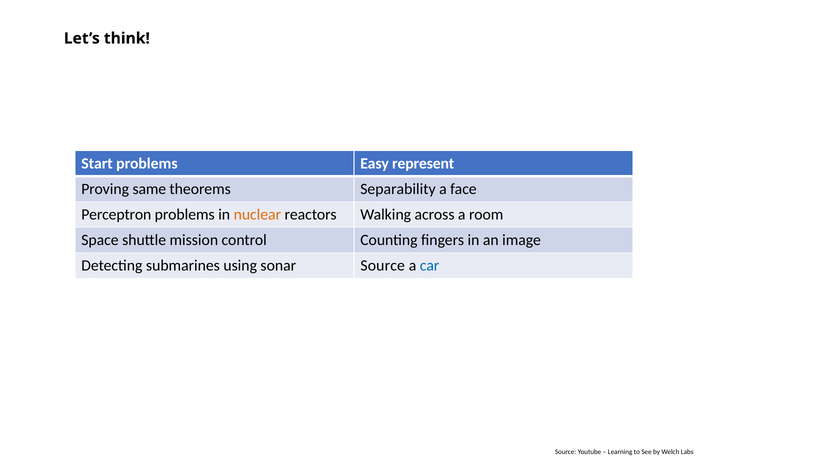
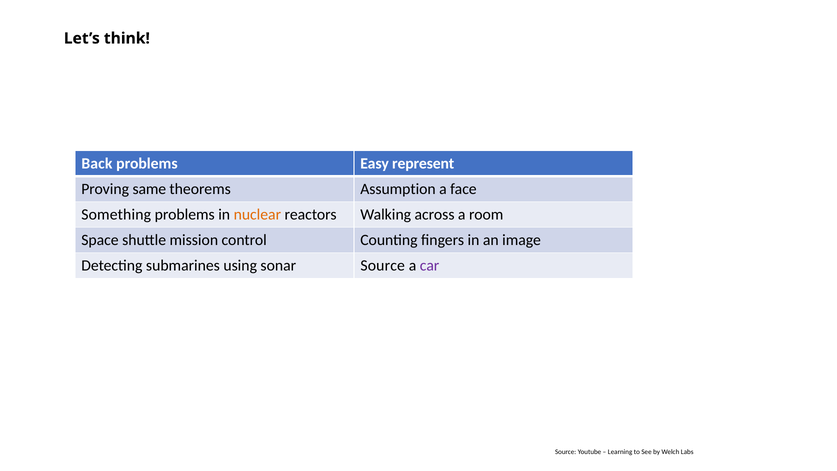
Start: Start -> Back
Separability: Separability -> Assumption
Perceptron: Perceptron -> Something
car colour: blue -> purple
